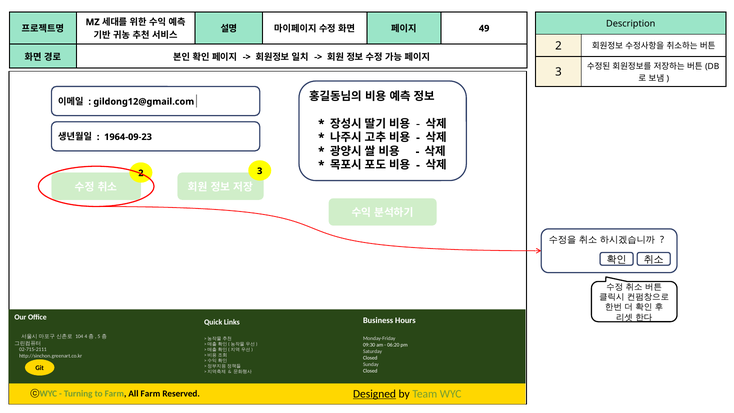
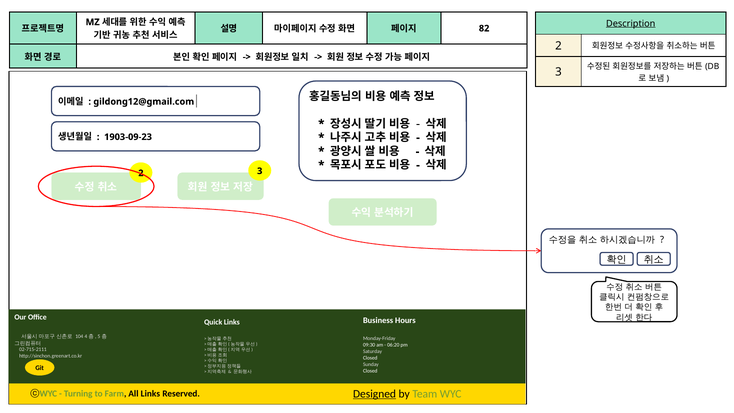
Description underline: none -> present
49: 49 -> 82
1964-09-23: 1964-09-23 -> 1903-09-23
All Farm: Farm -> Links
